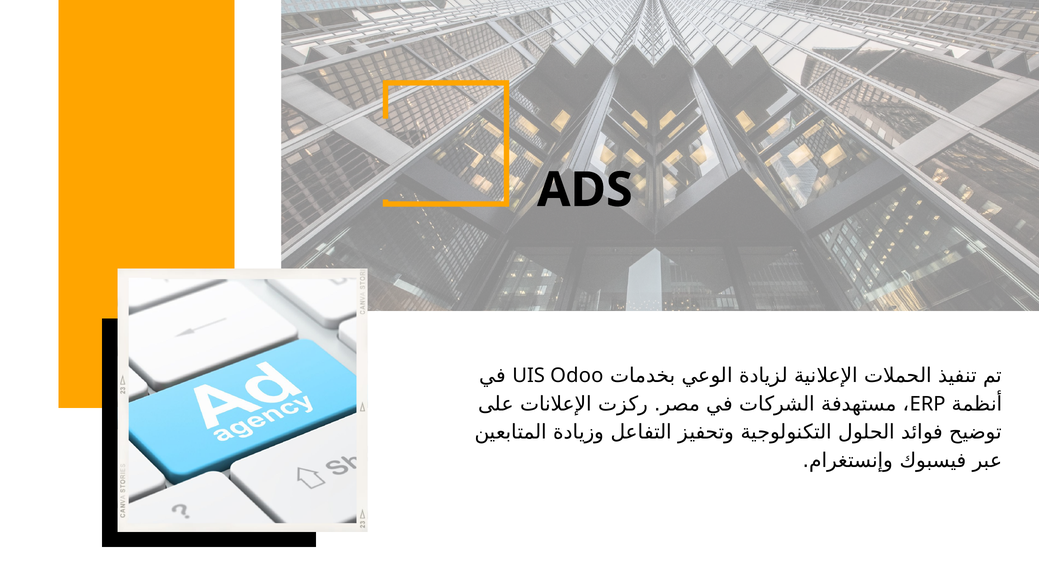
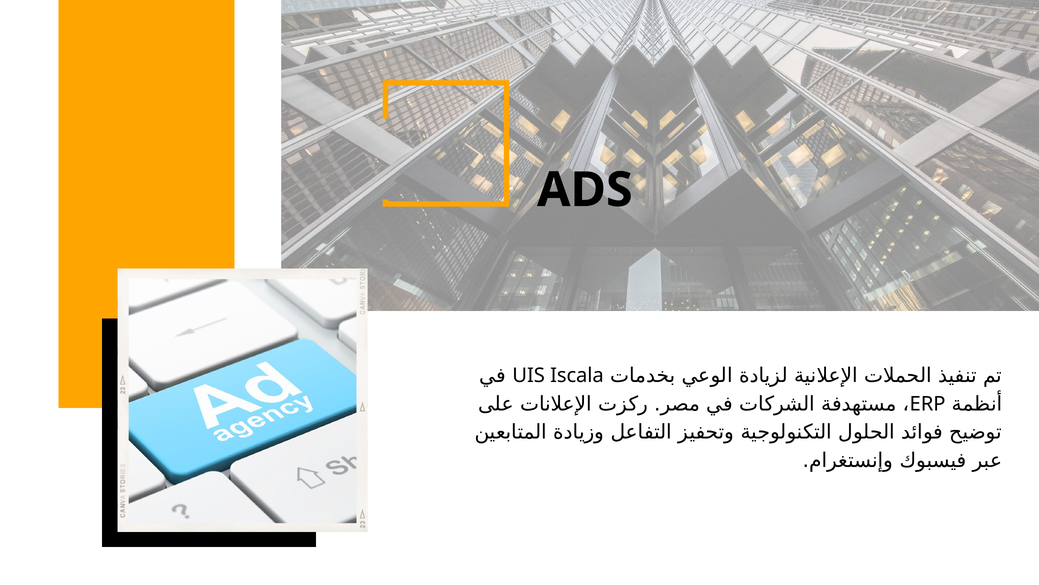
Odoo: Odoo -> Iscala
